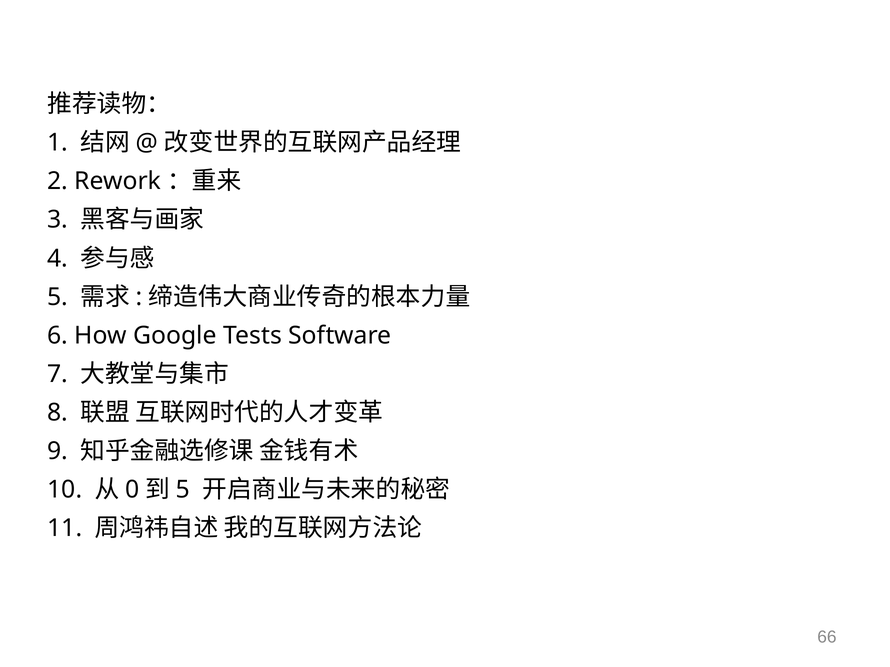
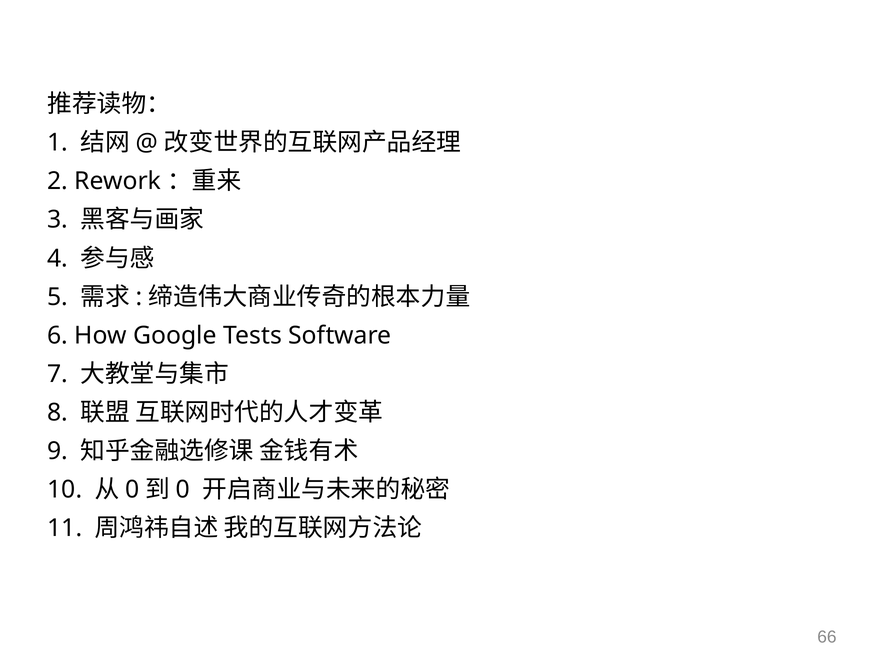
5 at (183, 490): 5 -> 0
